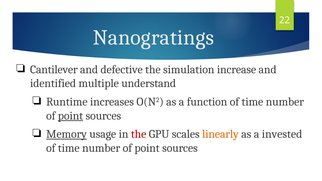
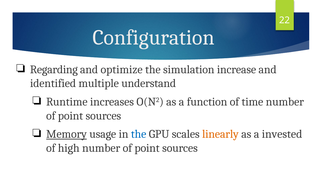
Nanogratings: Nanogratings -> Configuration
Cantilever: Cantilever -> Regarding
defective: defective -> optimize
point at (70, 116) underline: present -> none
the at (139, 134) colour: red -> blue
time at (69, 148): time -> high
